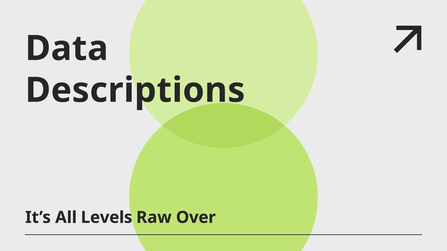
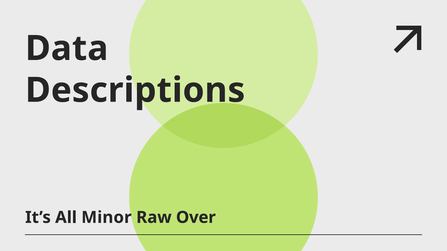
Levels: Levels -> Minor
